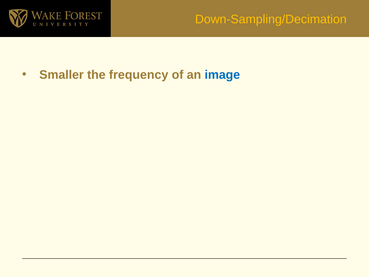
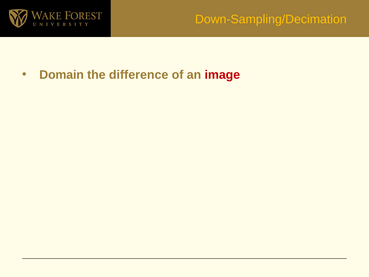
Smaller: Smaller -> Domain
frequency: frequency -> difference
image colour: blue -> red
